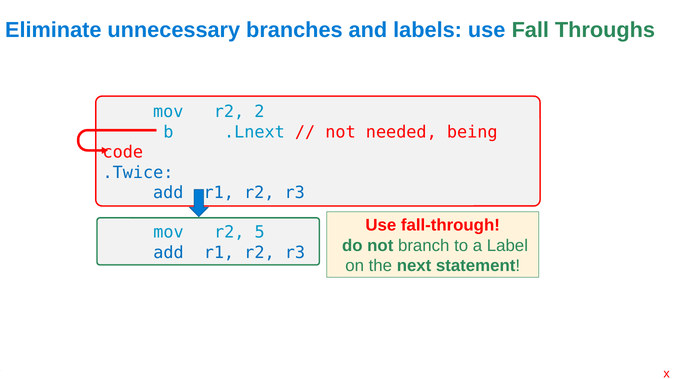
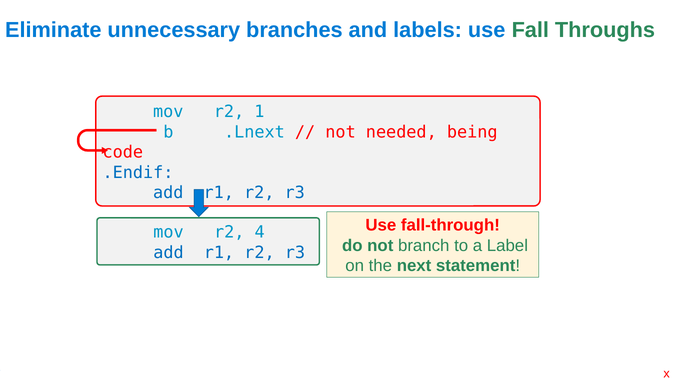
2: 2 -> 1
.Twice: .Twice -> .Endif
r2 5: 5 -> 4
